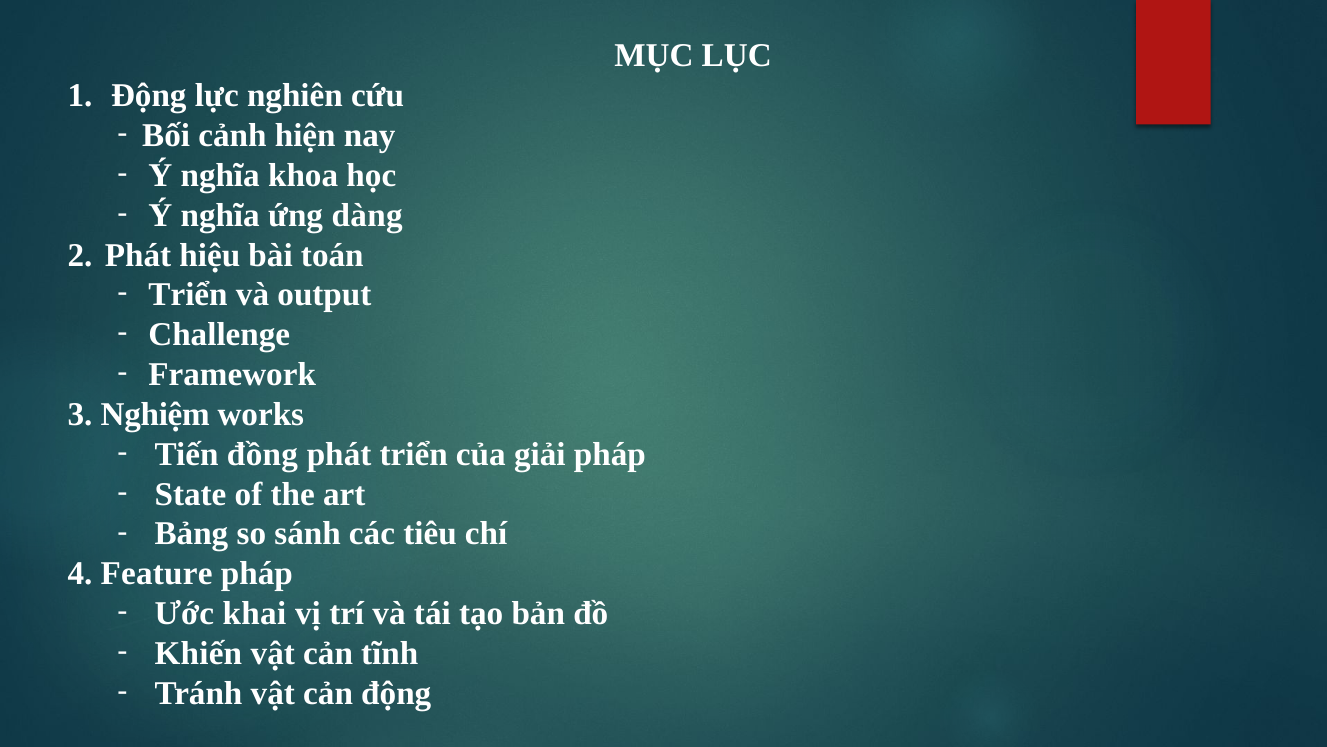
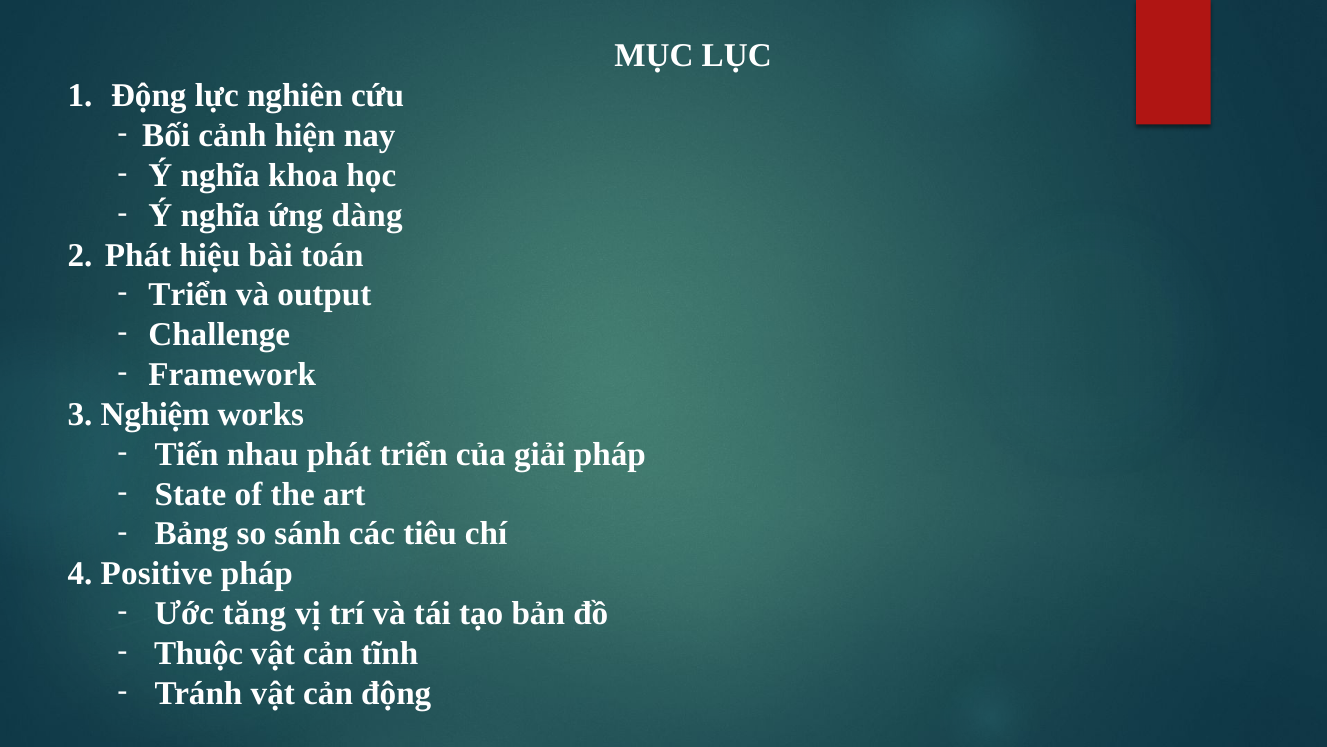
đồng: đồng -> nhau
Feature: Feature -> Positive
khai: khai -> tăng
Khiến: Khiến -> Thuộc
